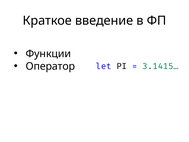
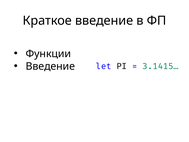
Оператор at (50, 66): Оператор -> Введение
